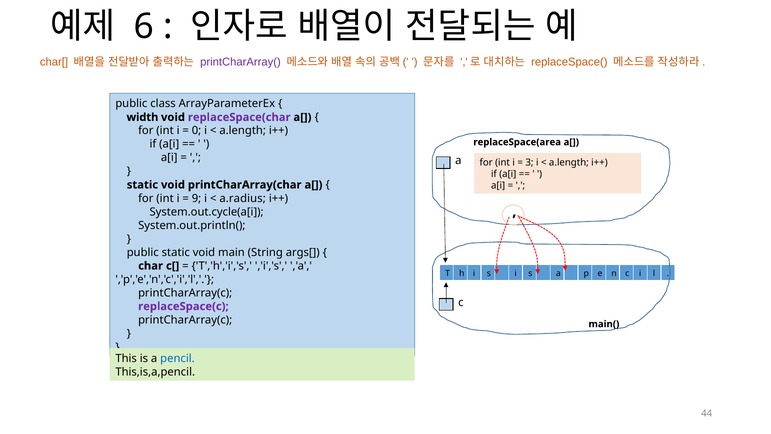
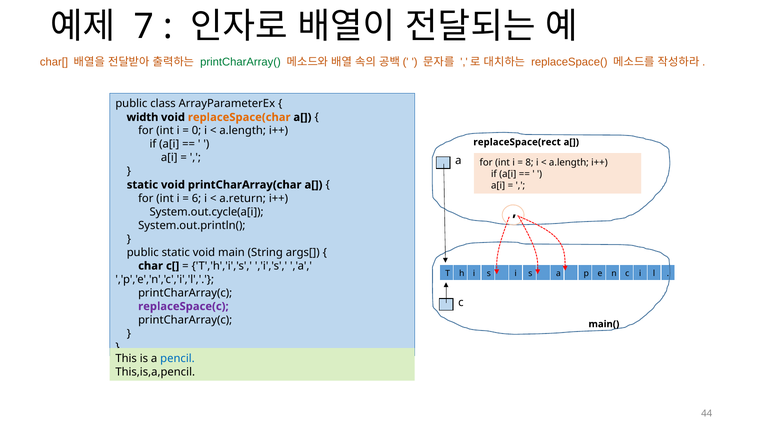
6: 6 -> 7
printCharArray( colour: purple -> green
replaceSpace(char colour: purple -> orange
replaceSpace(area: replaceSpace(area -> replaceSpace(rect
3: 3 -> 8
9: 9 -> 6
a.radius: a.radius -> a.return
